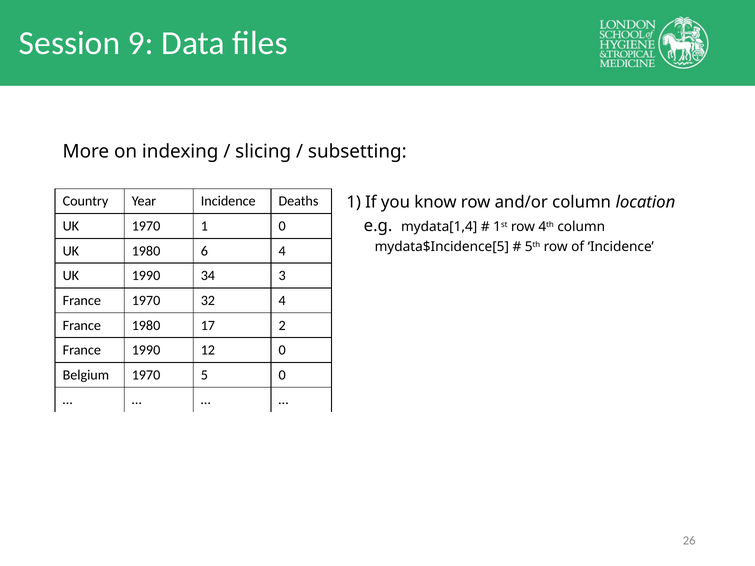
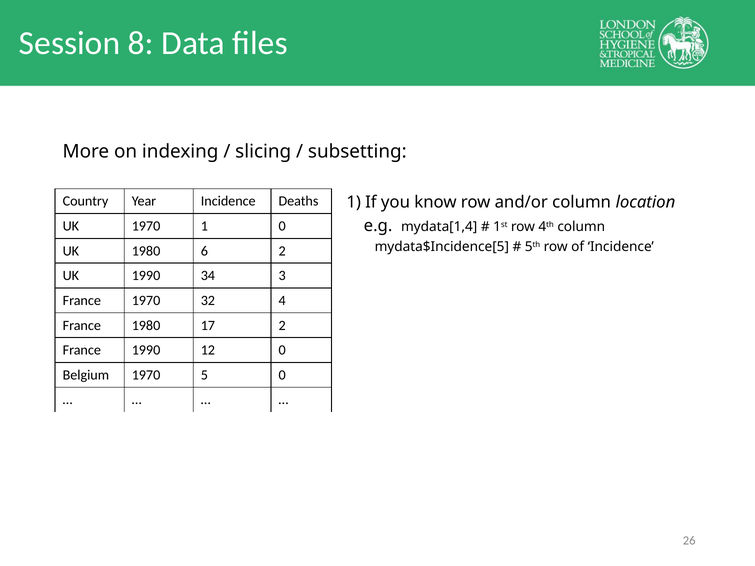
9: 9 -> 8
6 4: 4 -> 2
